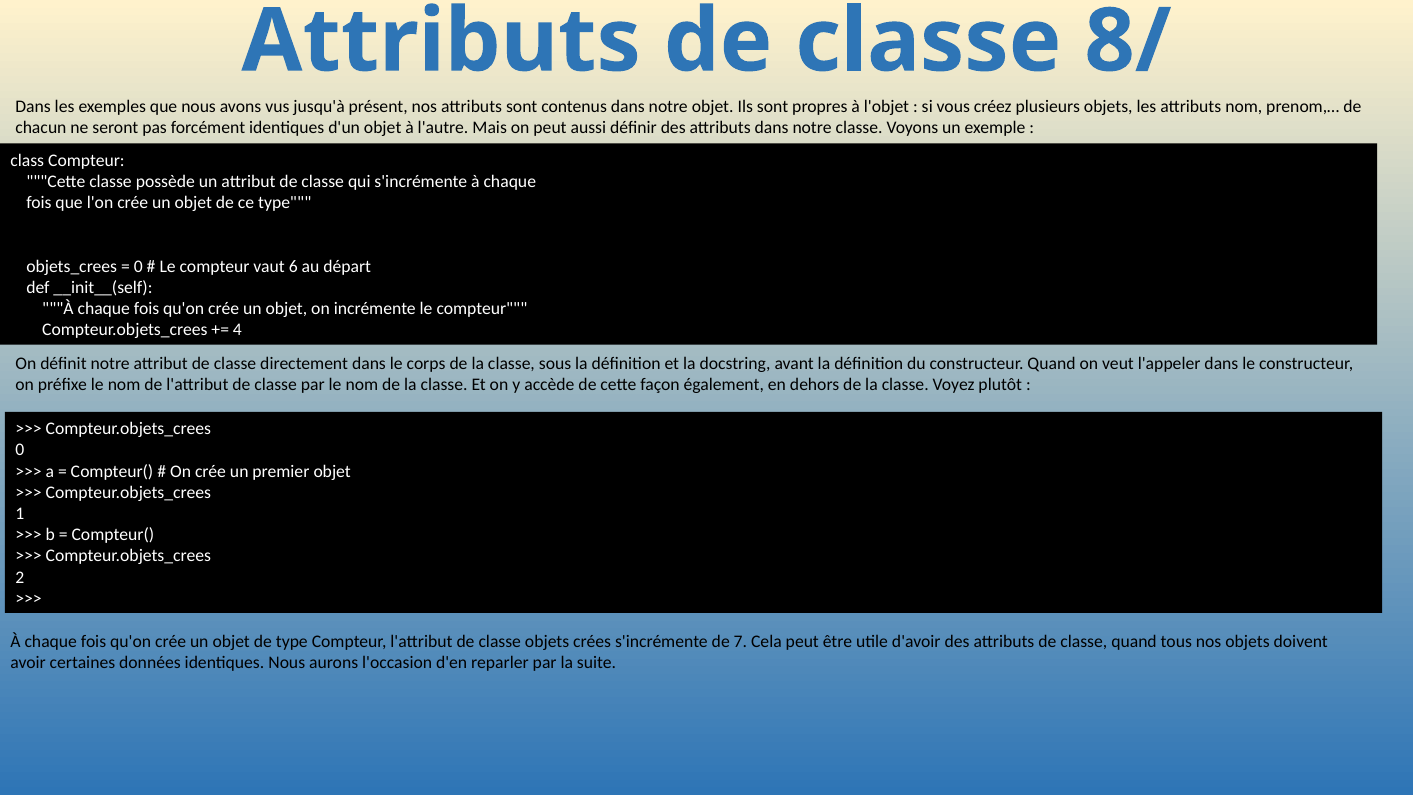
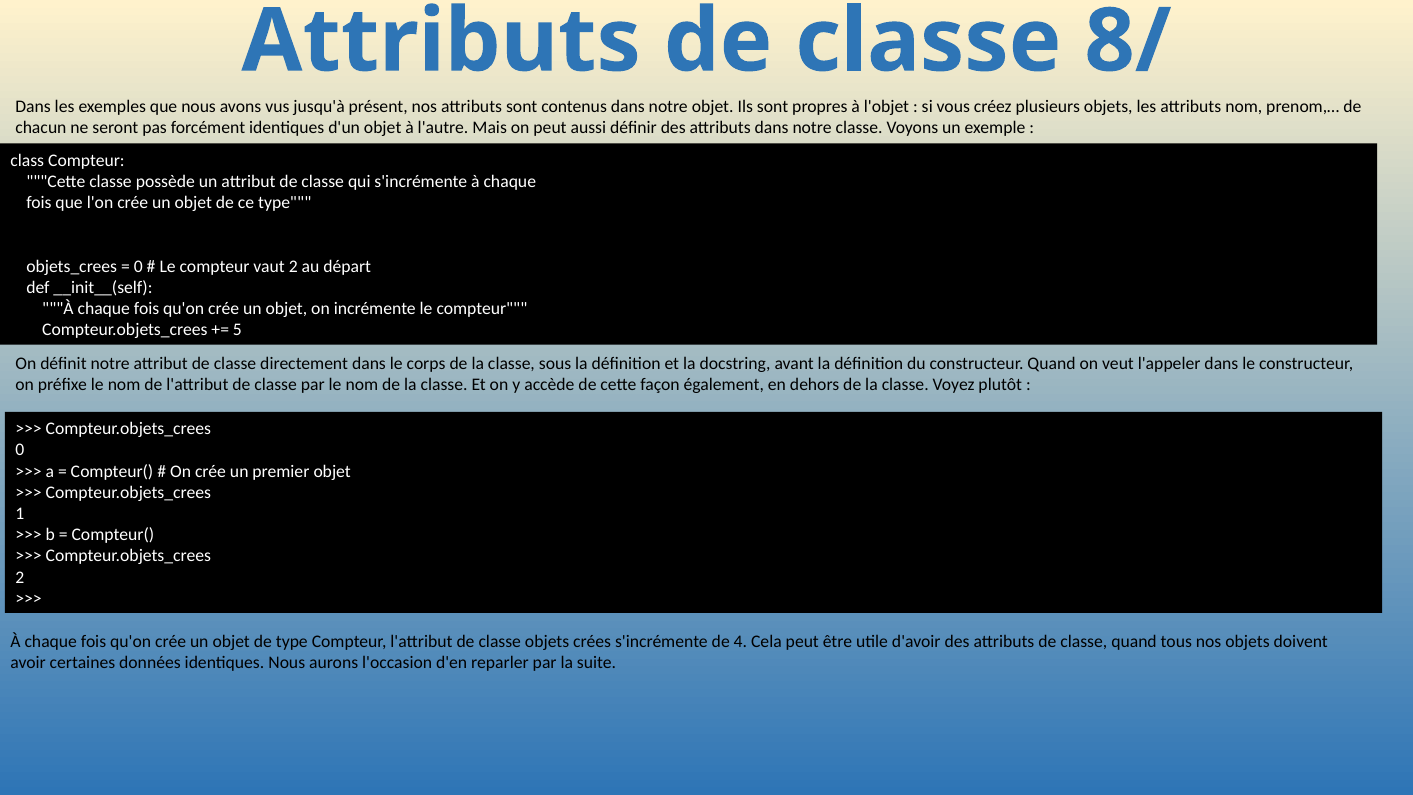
vaut 6: 6 -> 2
4: 4 -> 5
7: 7 -> 4
